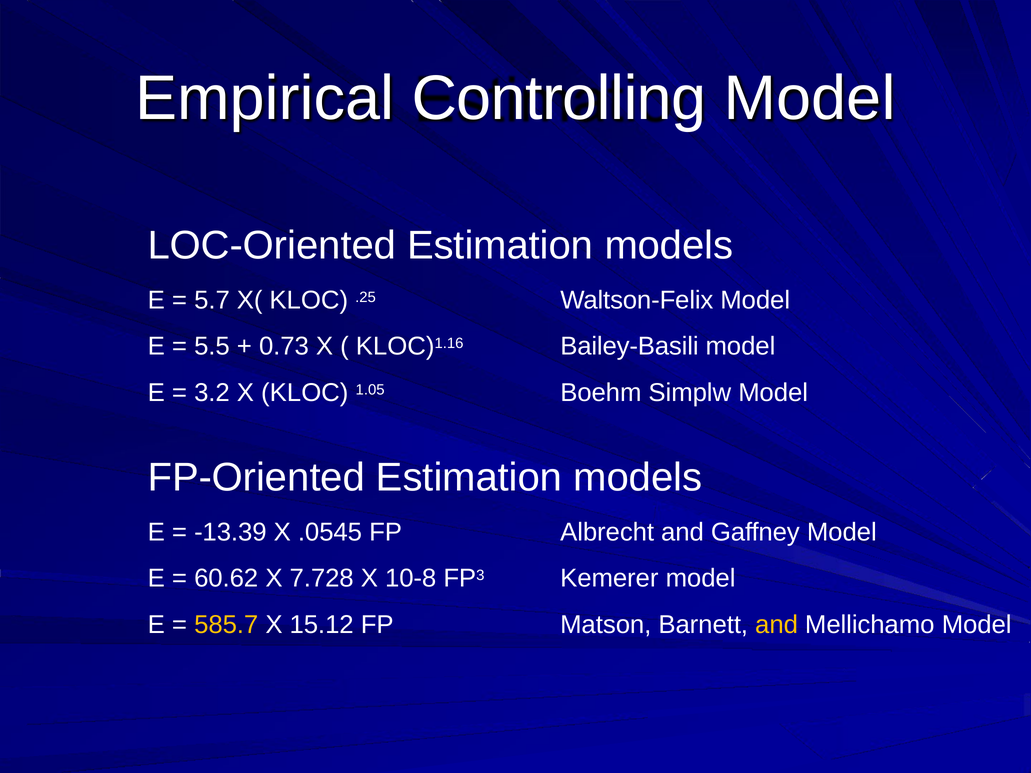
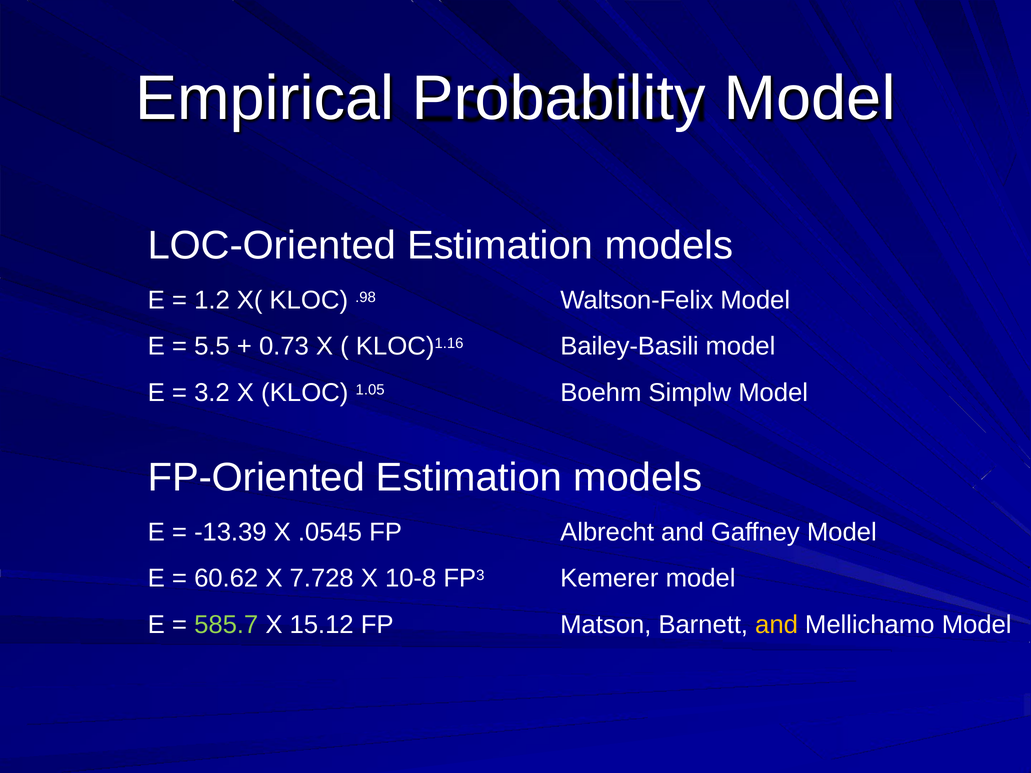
Controlling: Controlling -> Probability
5.7: 5.7 -> 1.2
.25: .25 -> .98
585.7 colour: yellow -> light green
